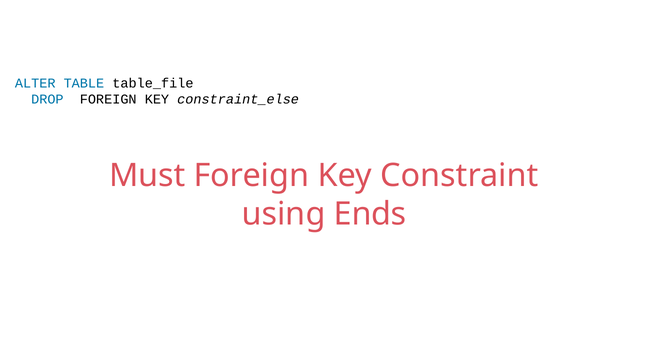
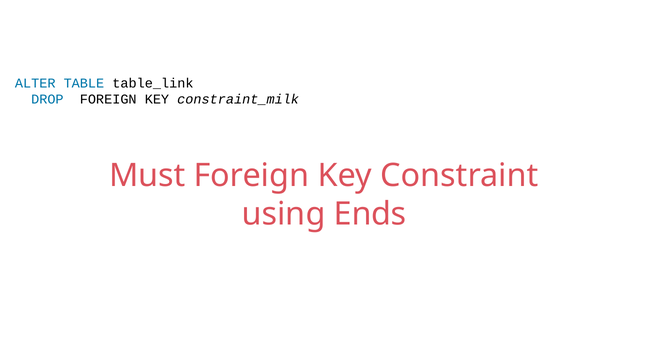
table_file: table_file -> table_link
constraint_else: constraint_else -> constraint_milk
